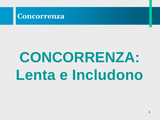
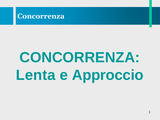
Includono: Includono -> Approccio
